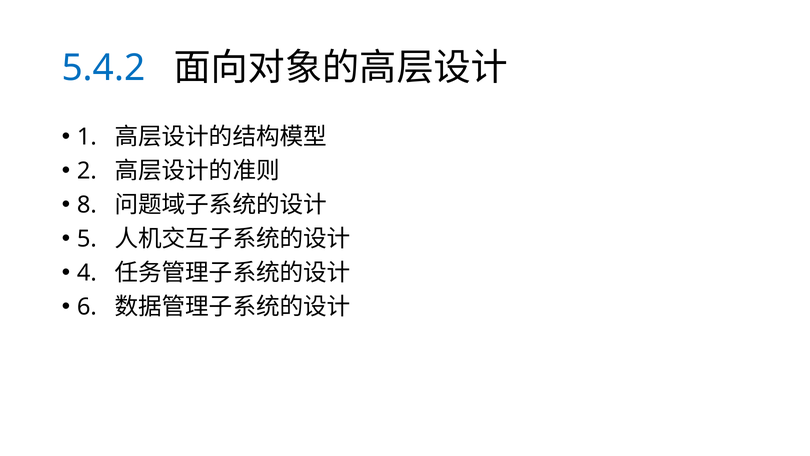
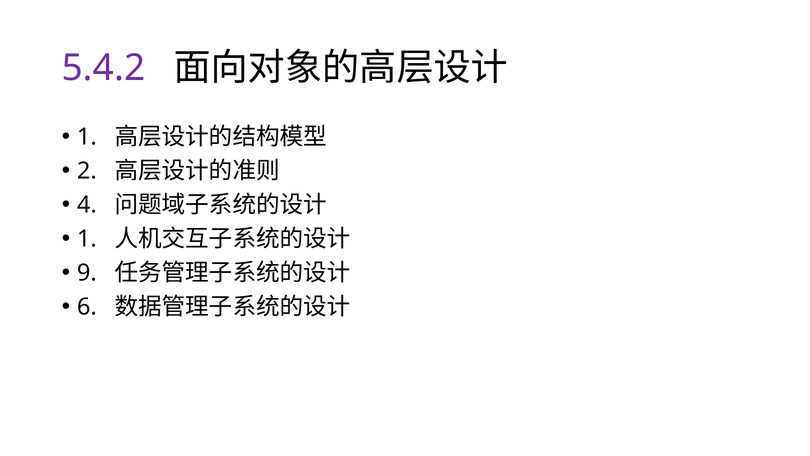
5.4.2 colour: blue -> purple
8: 8 -> 4
5 at (87, 239): 5 -> 1
4: 4 -> 9
